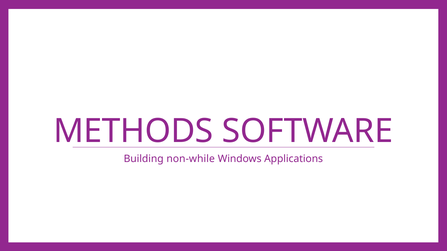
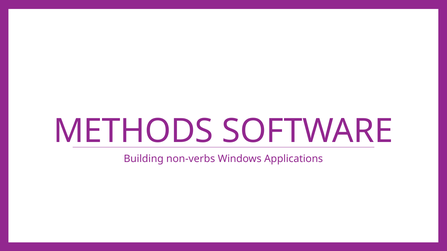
non-while: non-while -> non-verbs
